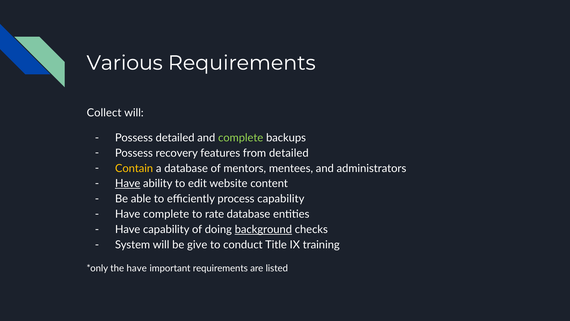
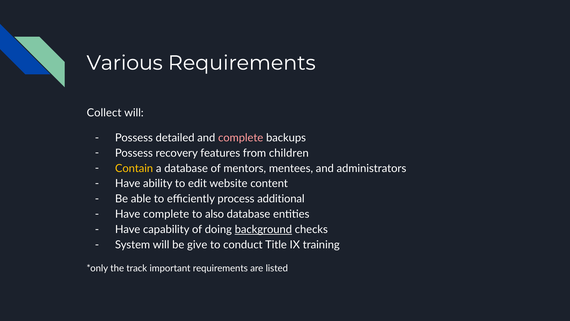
complete at (241, 138) colour: light green -> pink
from detailed: detailed -> children
Have at (128, 183) underline: present -> none
process capability: capability -> additional
rate: rate -> also
the have: have -> track
